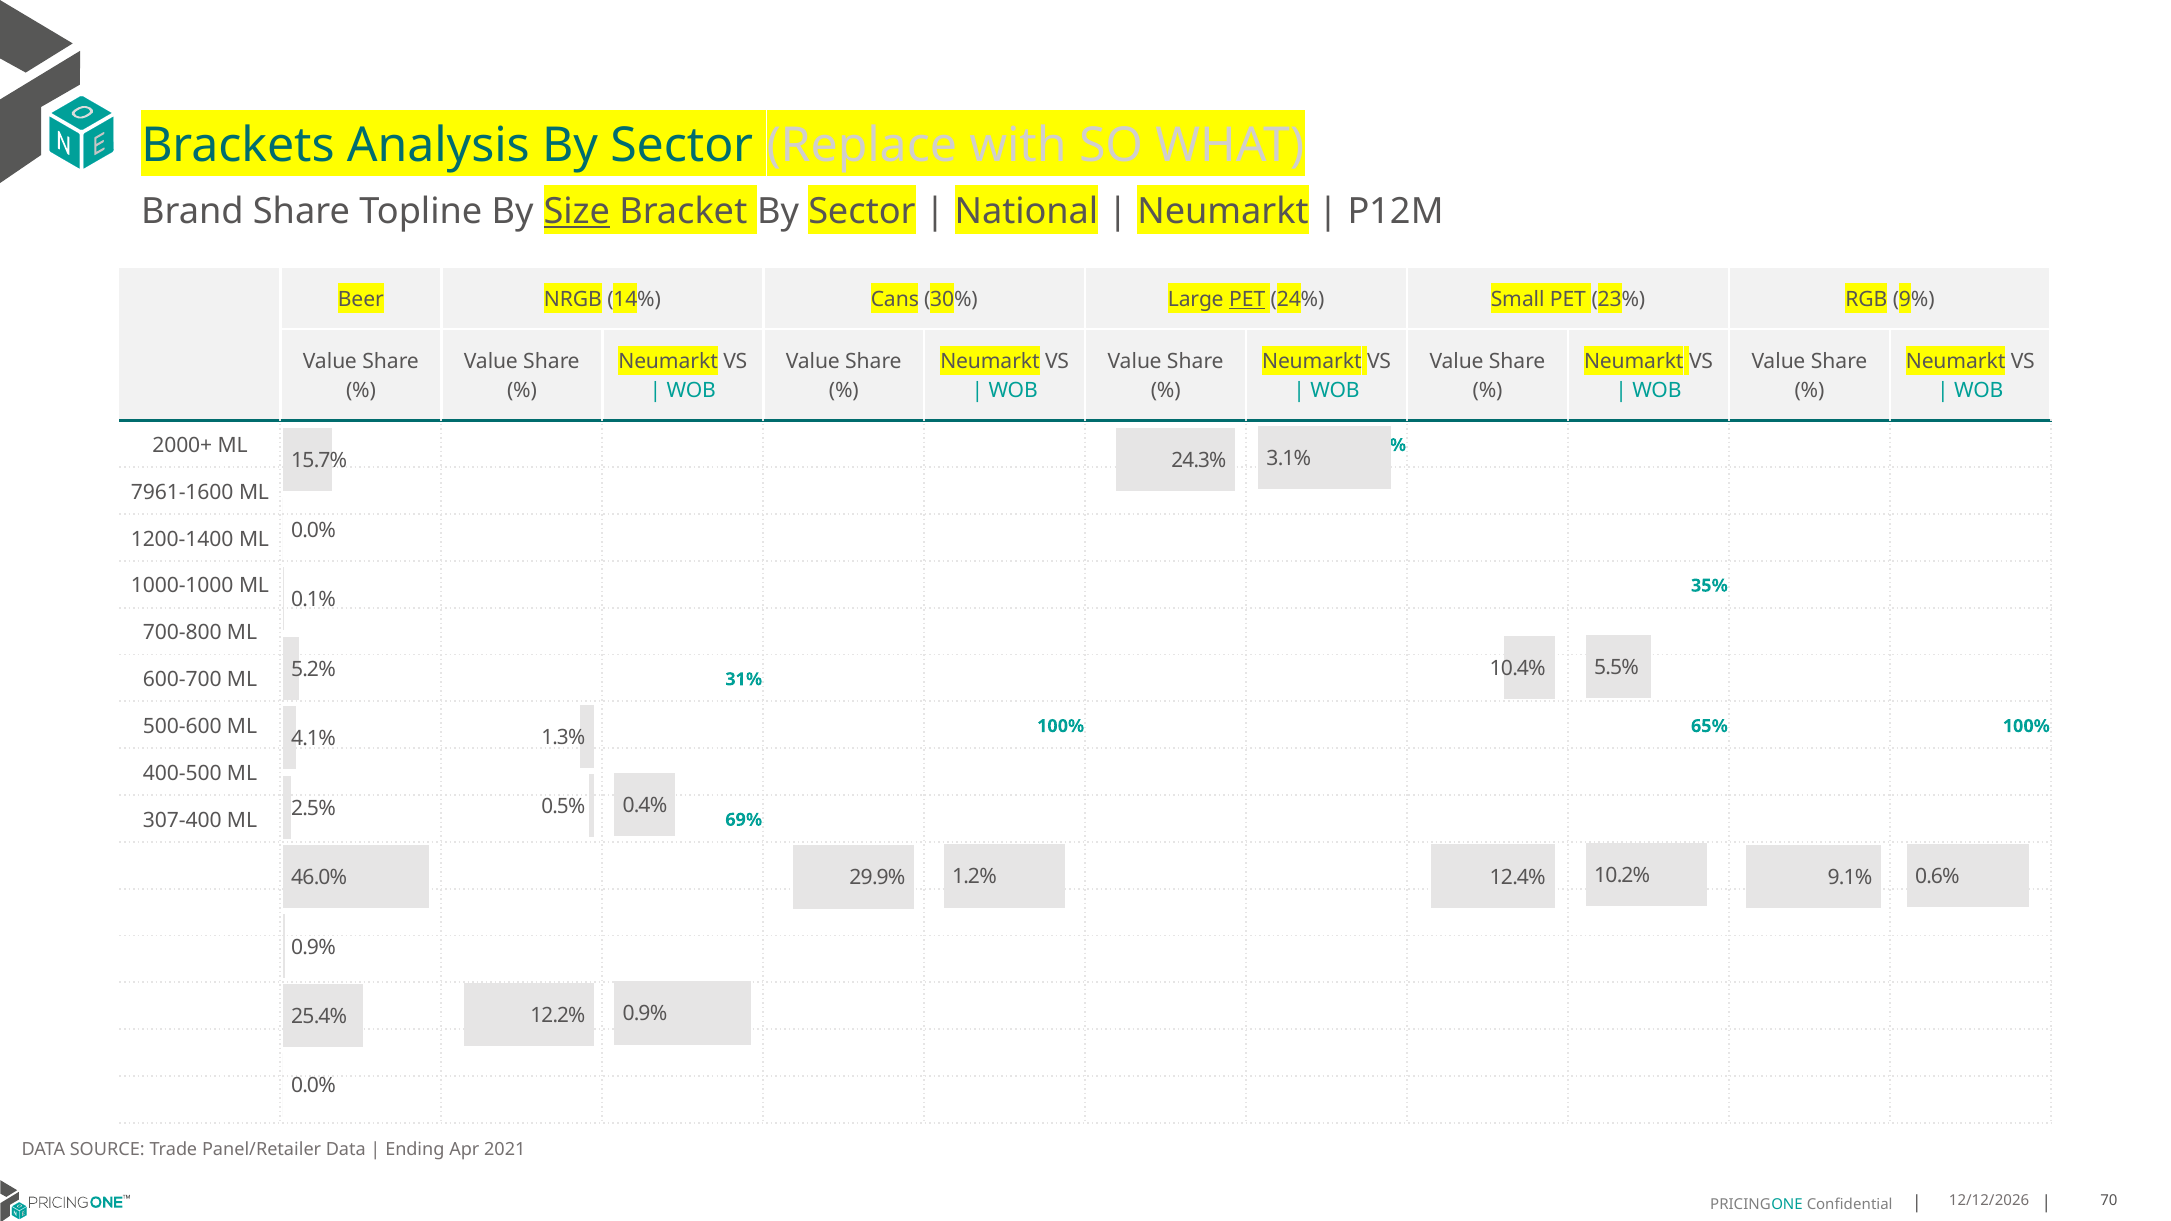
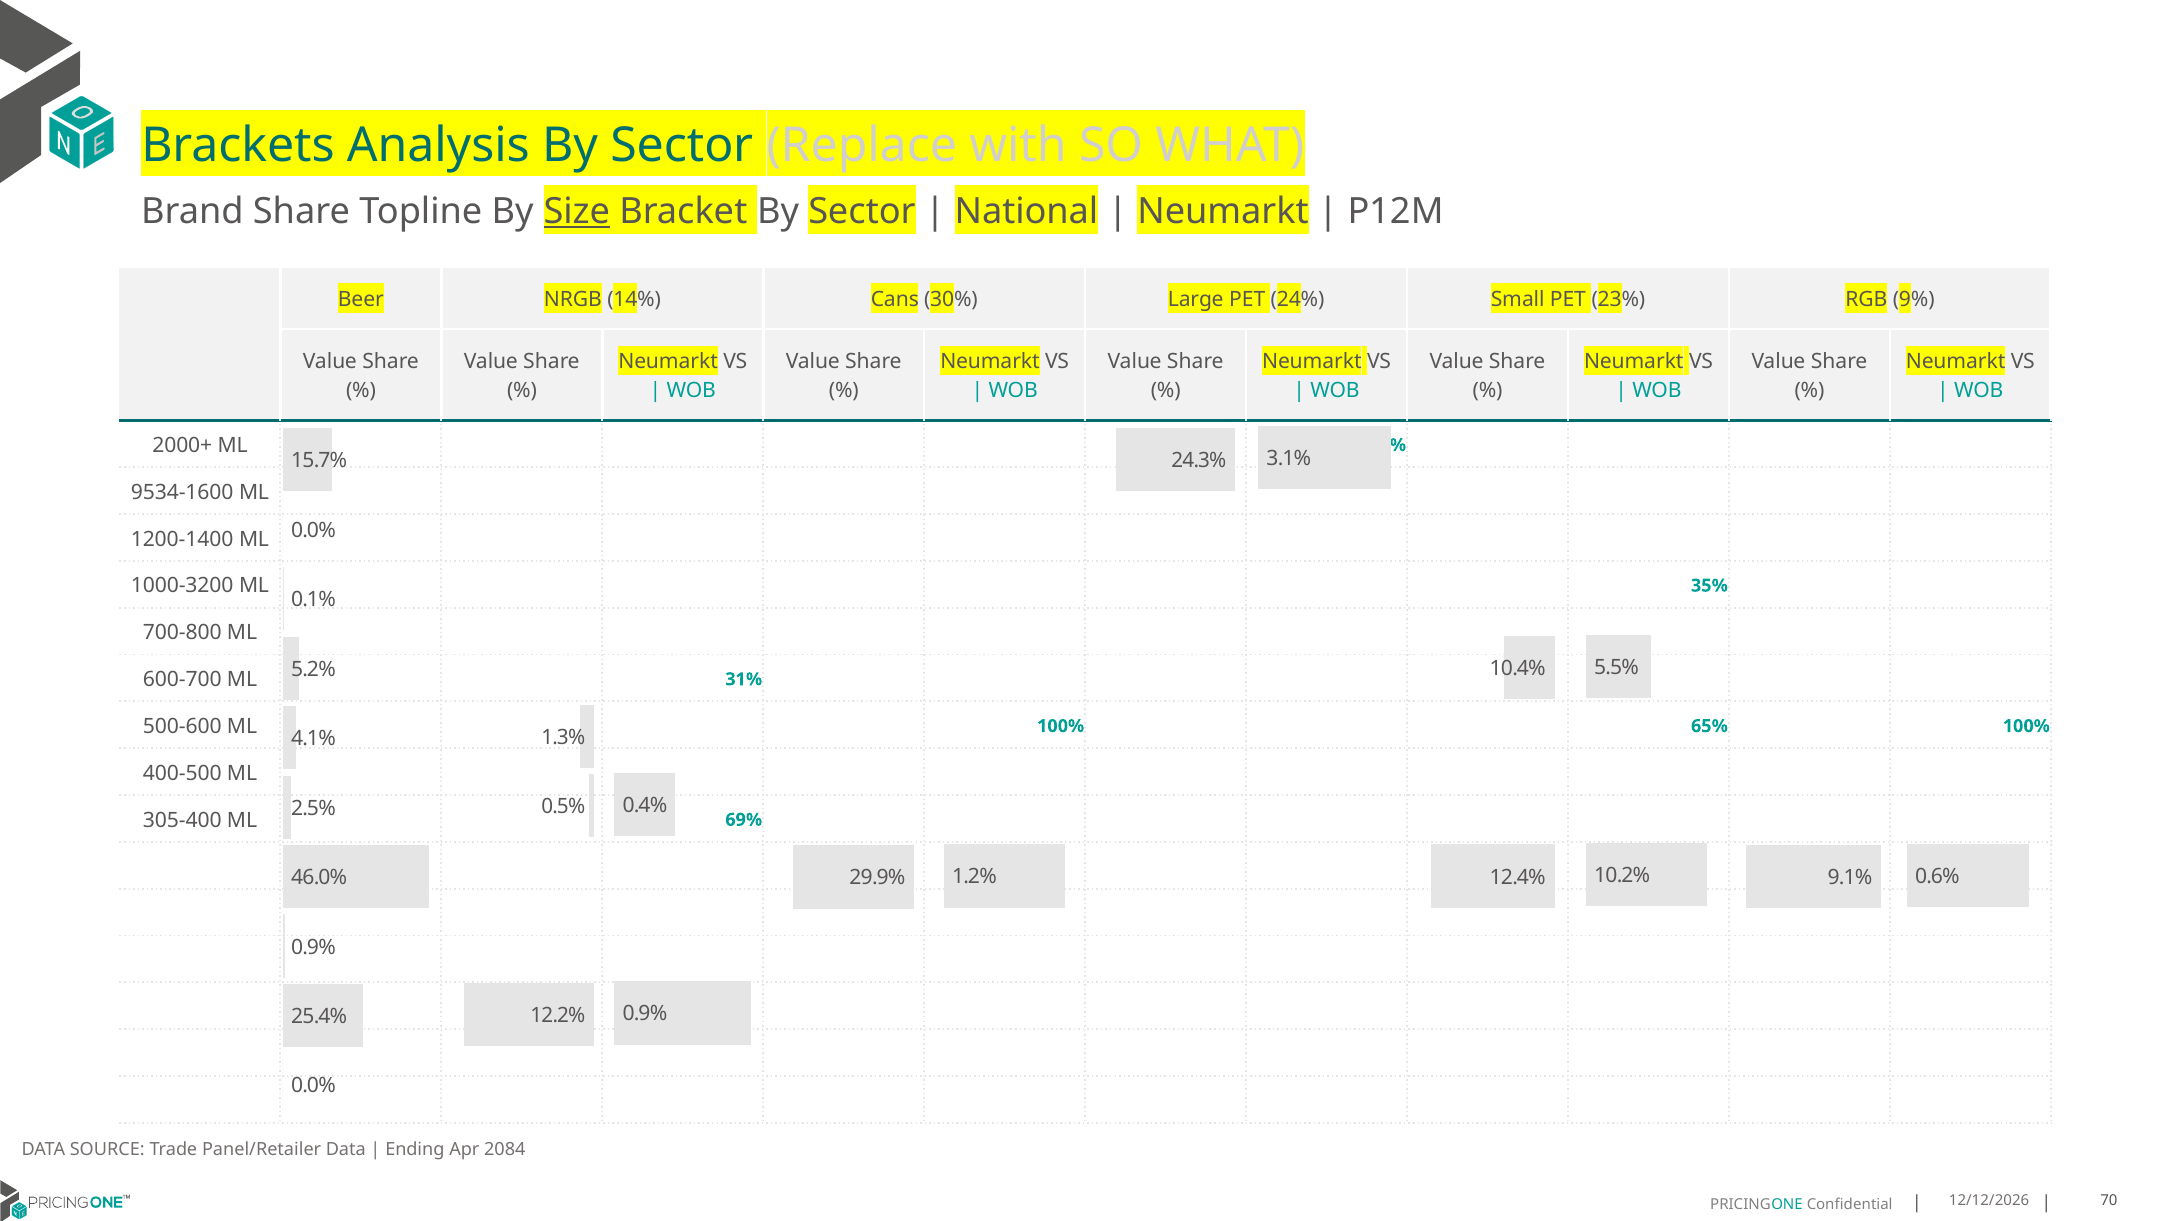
PET at (1247, 299) underline: present -> none
7961-1600: 7961-1600 -> 9534-1600
1000-1000: 1000-1000 -> 1000-3200
307-400: 307-400 -> 305-400
2021: 2021 -> 2084
